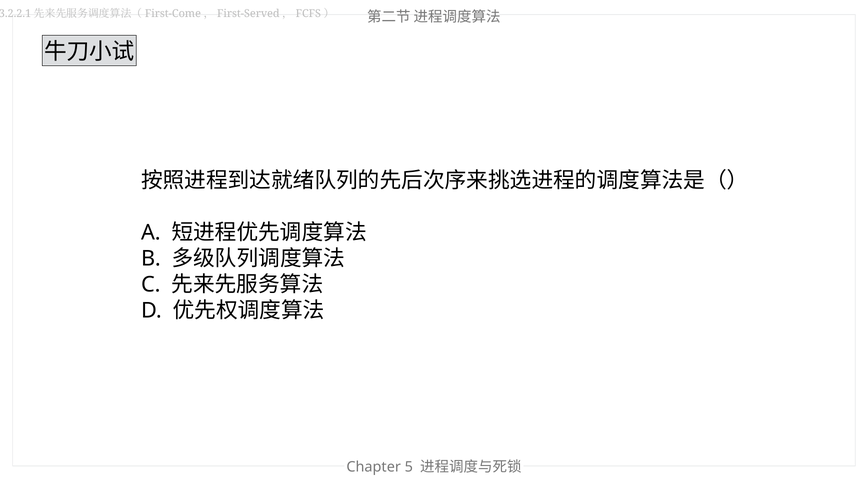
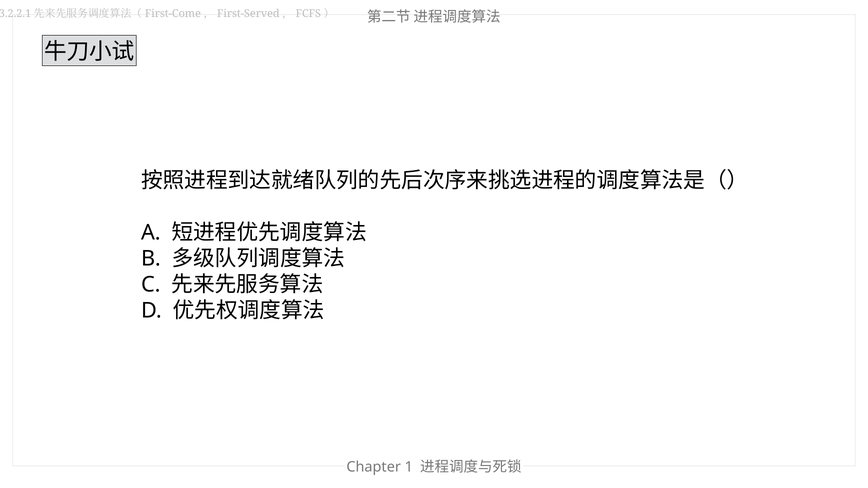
5: 5 -> 1
